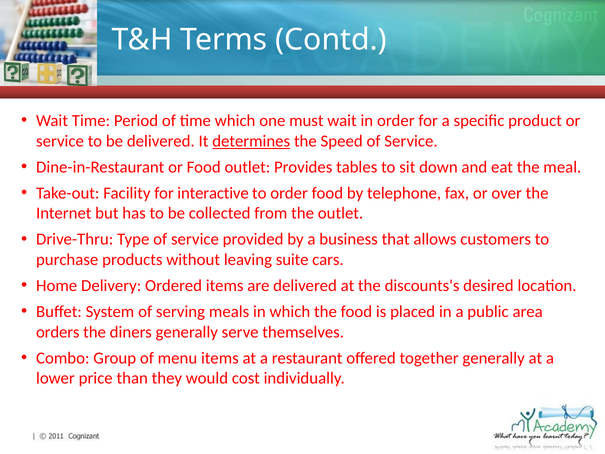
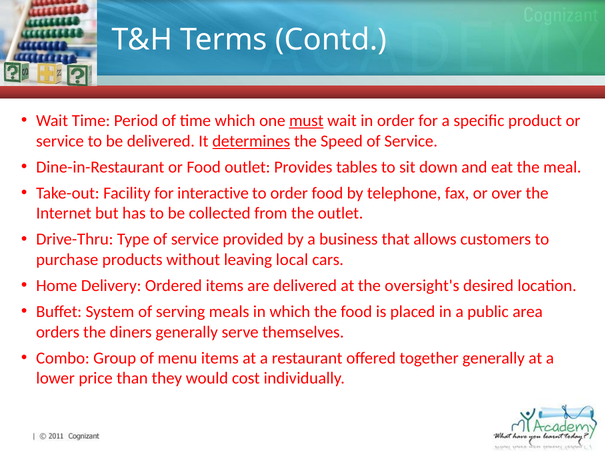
must underline: none -> present
suite: suite -> local
discounts's: discounts's -> oversight's
